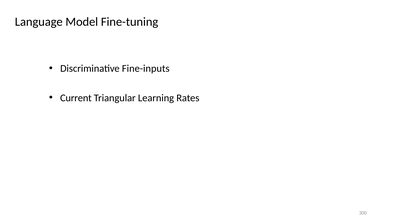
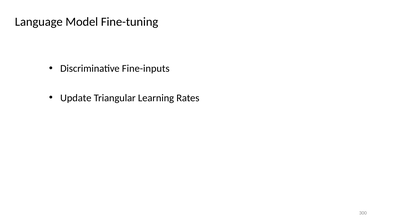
Current: Current -> Update
